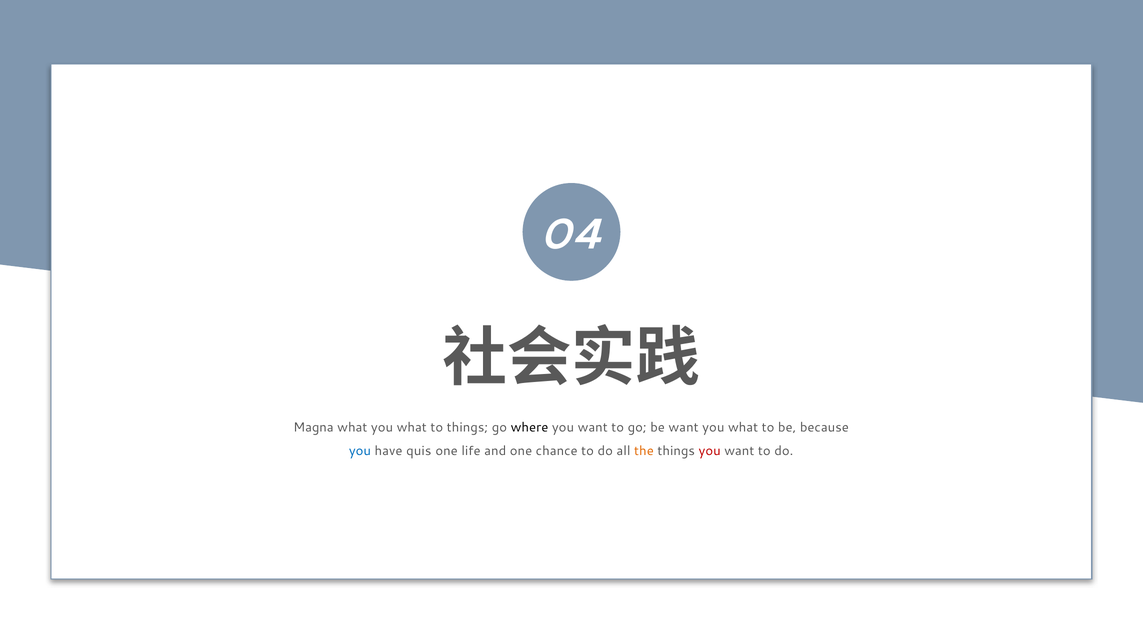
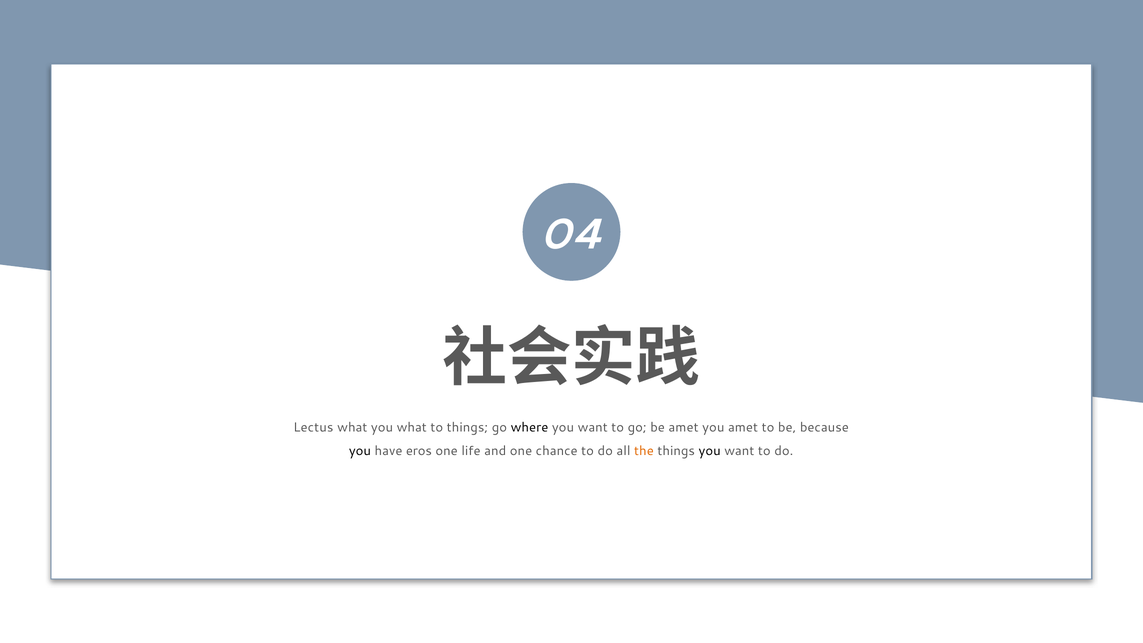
Magna: Magna -> Lectus
be want: want -> amet
what at (743, 427): what -> amet
you at (360, 451) colour: blue -> black
quis: quis -> eros
you at (710, 451) colour: red -> black
